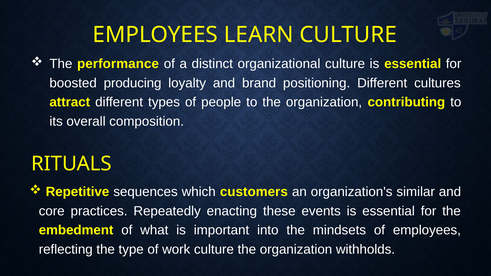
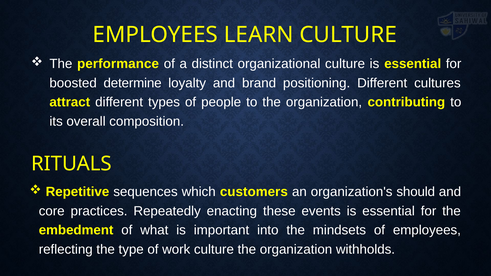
producing: producing -> determine
similar: similar -> should
